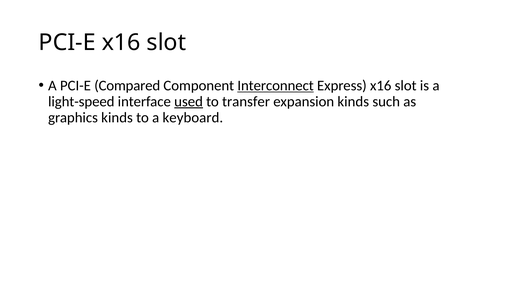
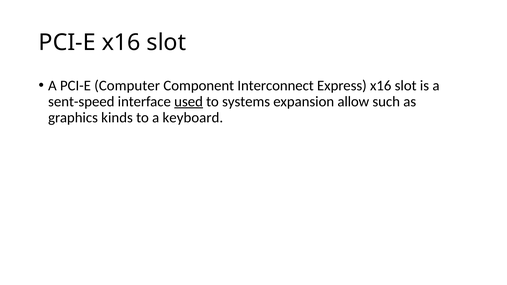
Compared: Compared -> Computer
Interconnect underline: present -> none
light-speed: light-speed -> sent-speed
transfer: transfer -> systems
expansion kinds: kinds -> allow
